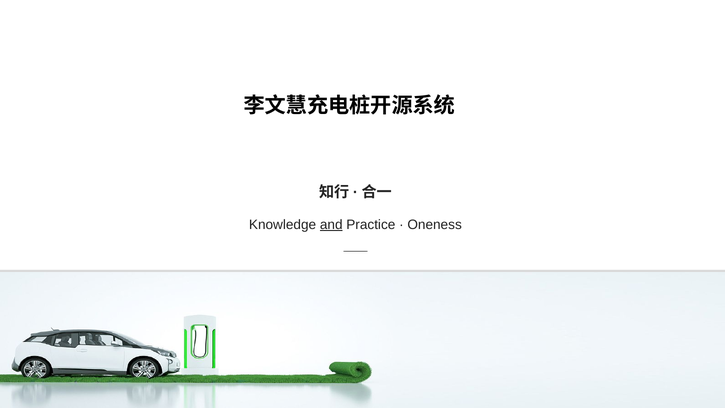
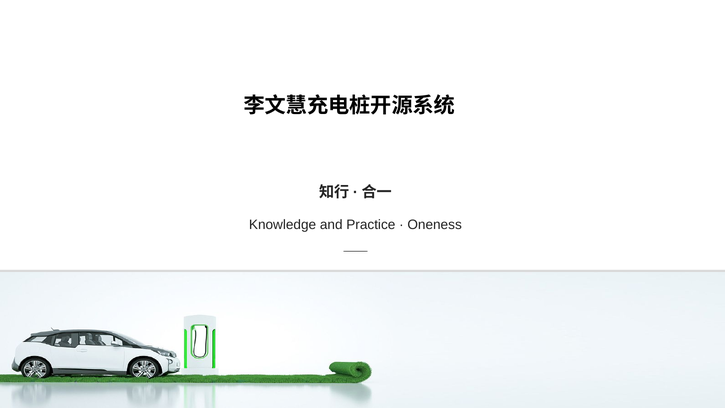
and underline: present -> none
